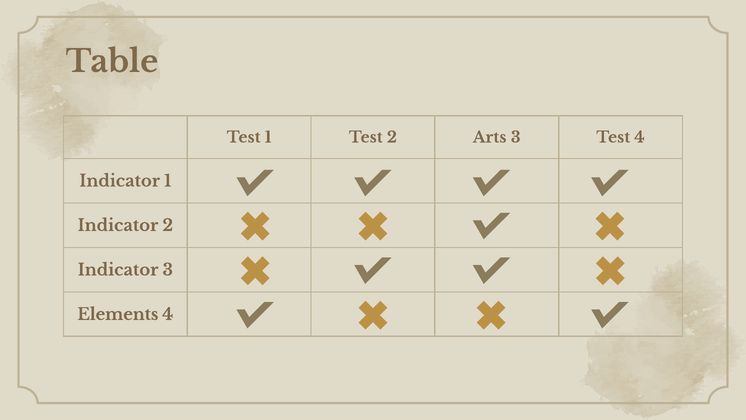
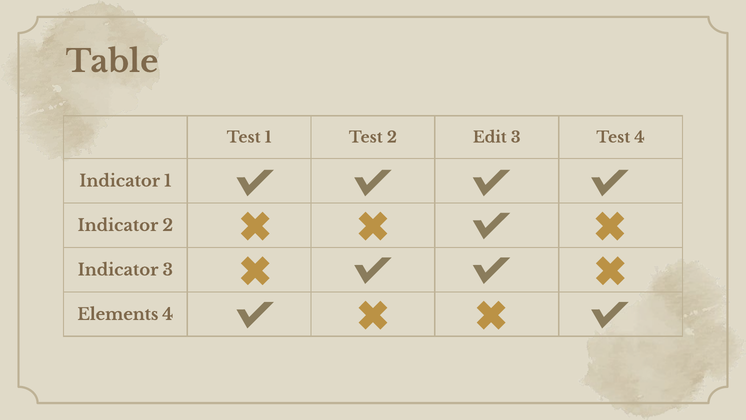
Arts: Arts -> Edit
